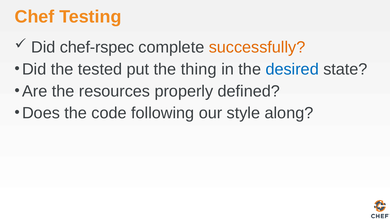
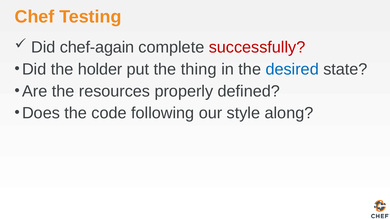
chef-rspec: chef-rspec -> chef-again
successfully colour: orange -> red
tested: tested -> holder
